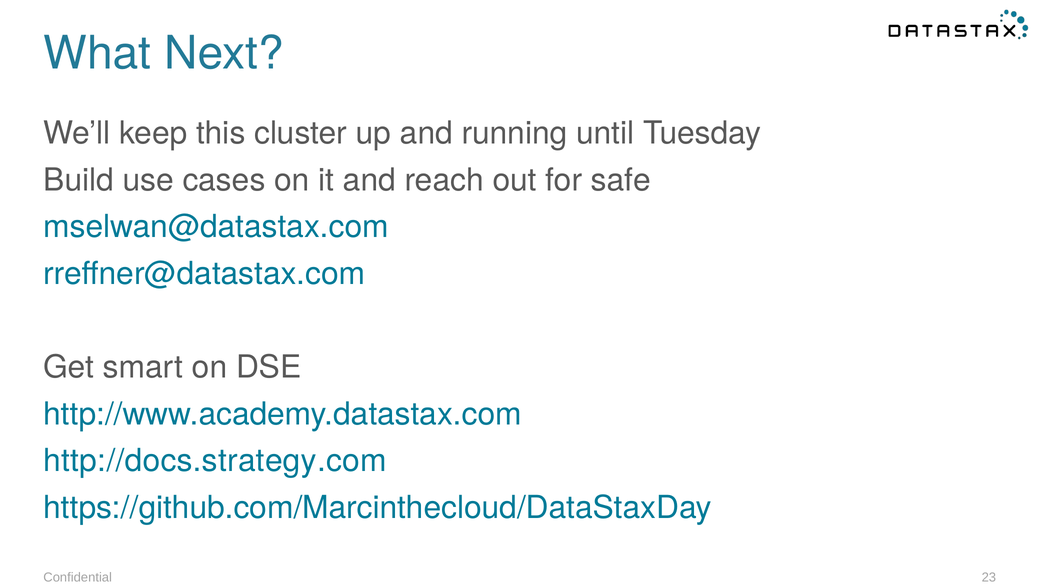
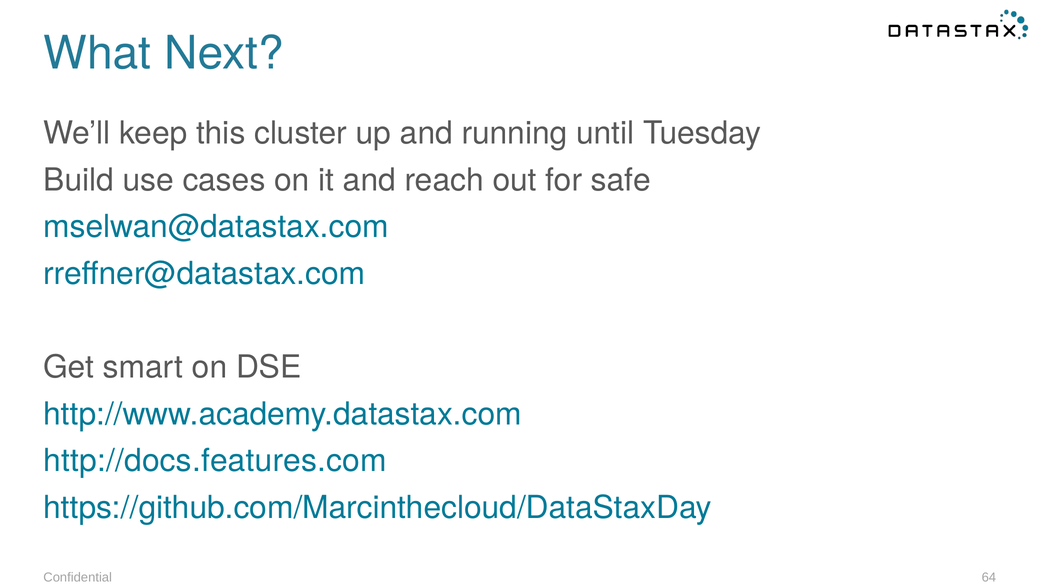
http://docs.strategy.com: http://docs.strategy.com -> http://docs.features.com
23: 23 -> 64
